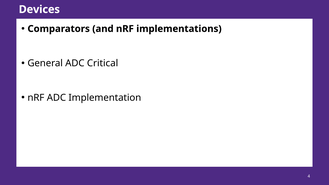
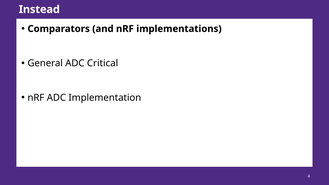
Devices: Devices -> Instead
